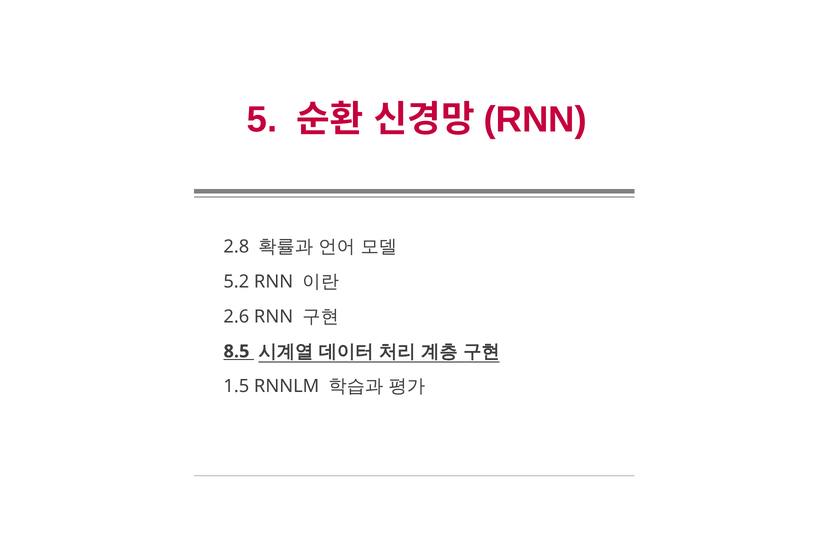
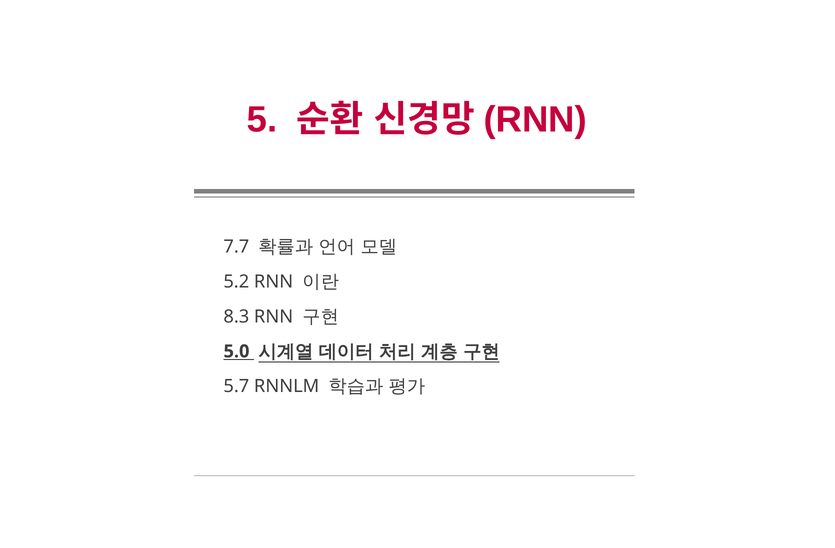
2.8: 2.8 -> 7.7
2.6: 2.6 -> 8.3
8.5: 8.5 -> 5.0
1.5: 1.5 -> 5.7
